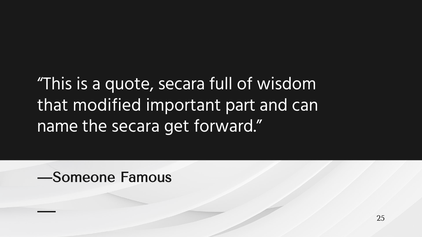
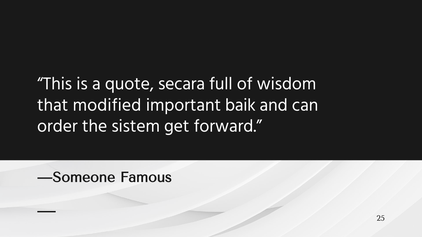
part: part -> baik
name: name -> order
the secara: secara -> sistem
